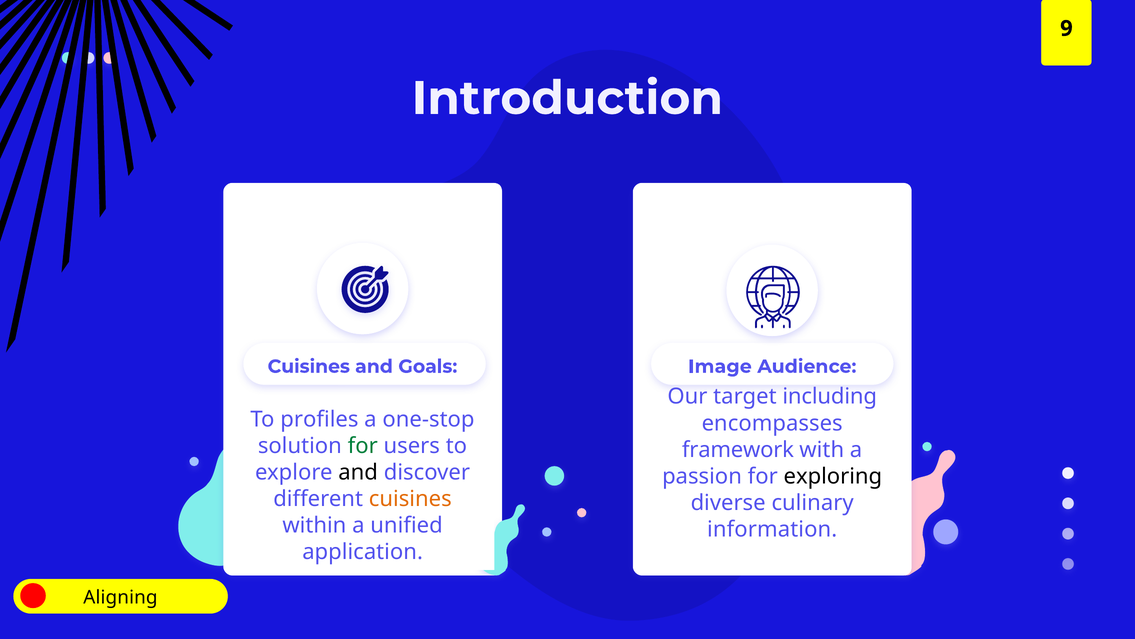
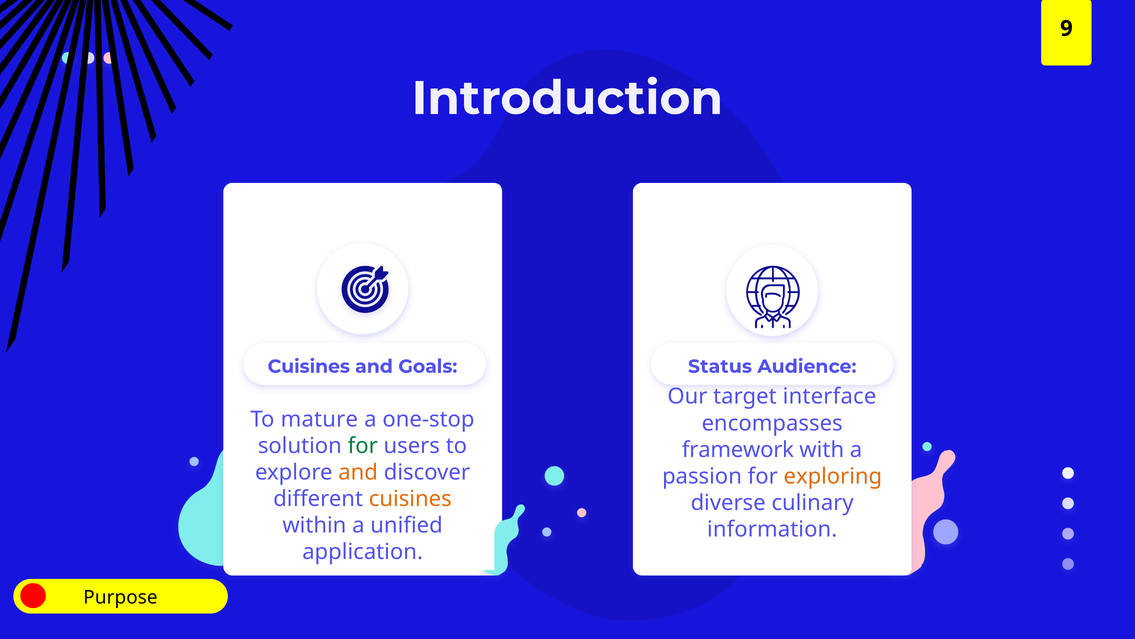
Image: Image -> Status
including: including -> interface
profiles: profiles -> mature
and at (358, 472) colour: black -> orange
exploring colour: black -> orange
Aligning: Aligning -> Purpose
